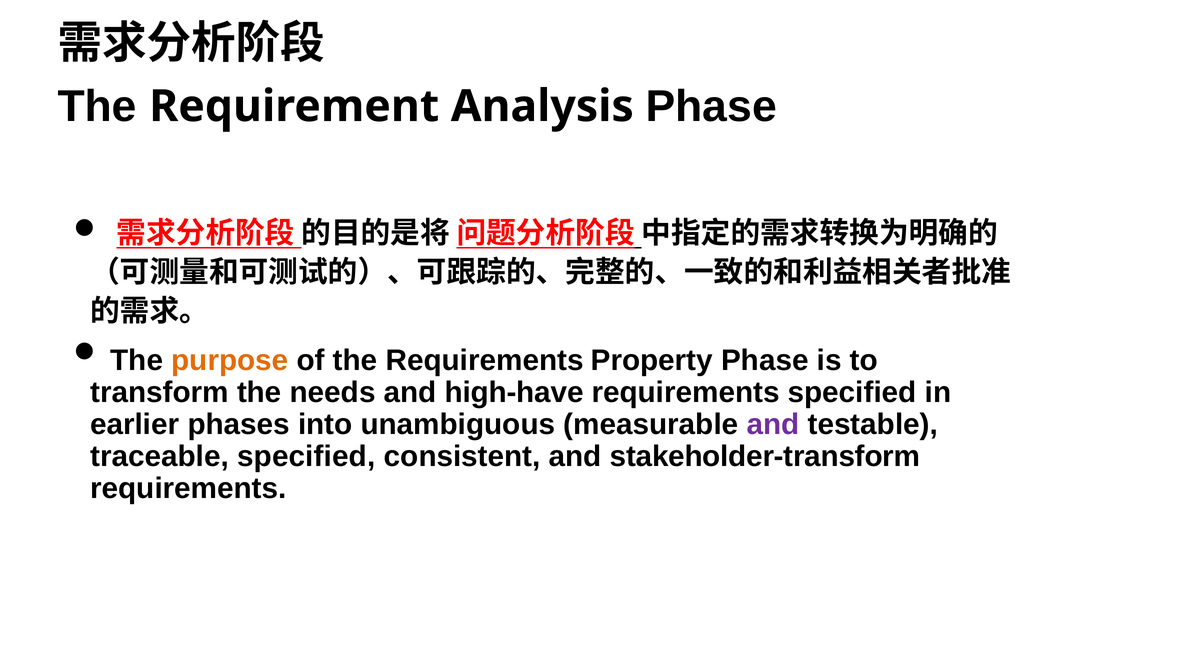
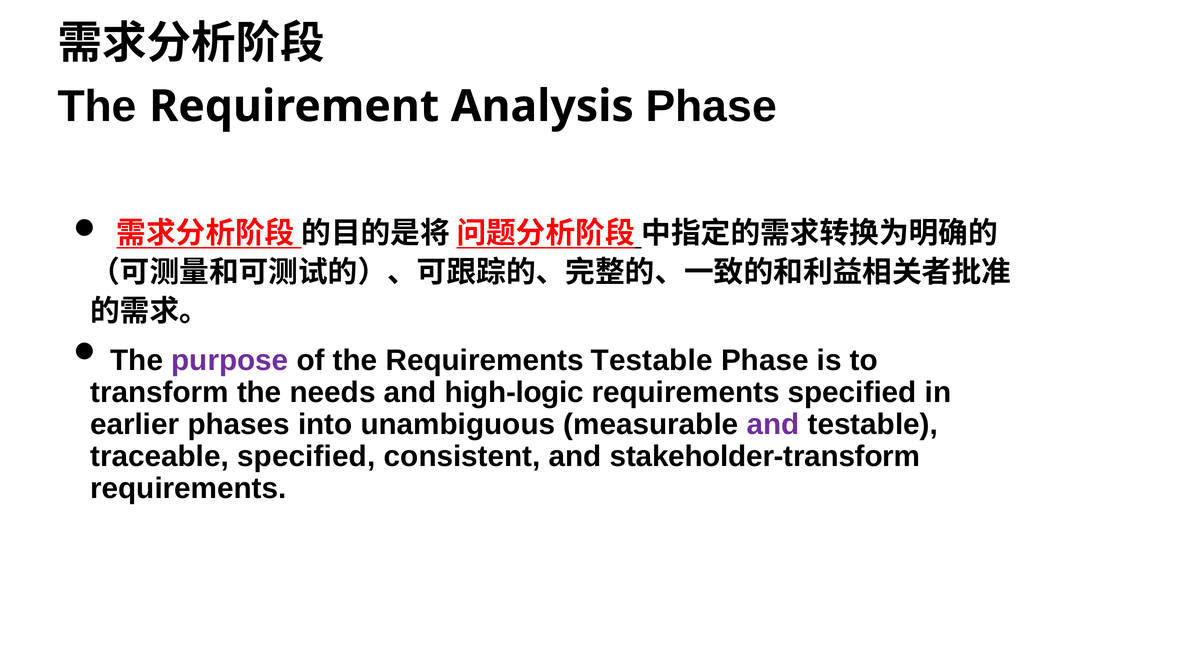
purpose colour: orange -> purple
Requirements Property: Property -> Testable
high-have: high-have -> high-logic
